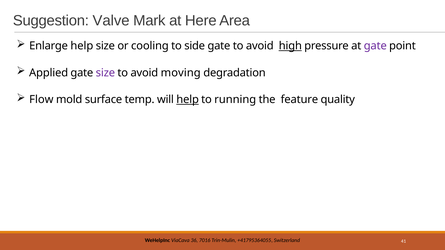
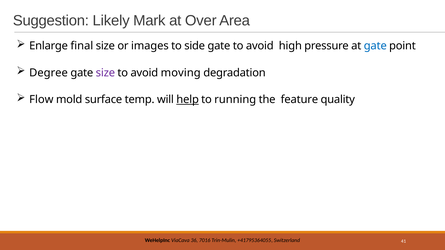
Valve: Valve -> Likely
Here: Here -> Over
Enlarge help: help -> final
cooling: cooling -> images
high underline: present -> none
gate at (375, 46) colour: purple -> blue
Applied: Applied -> Degree
